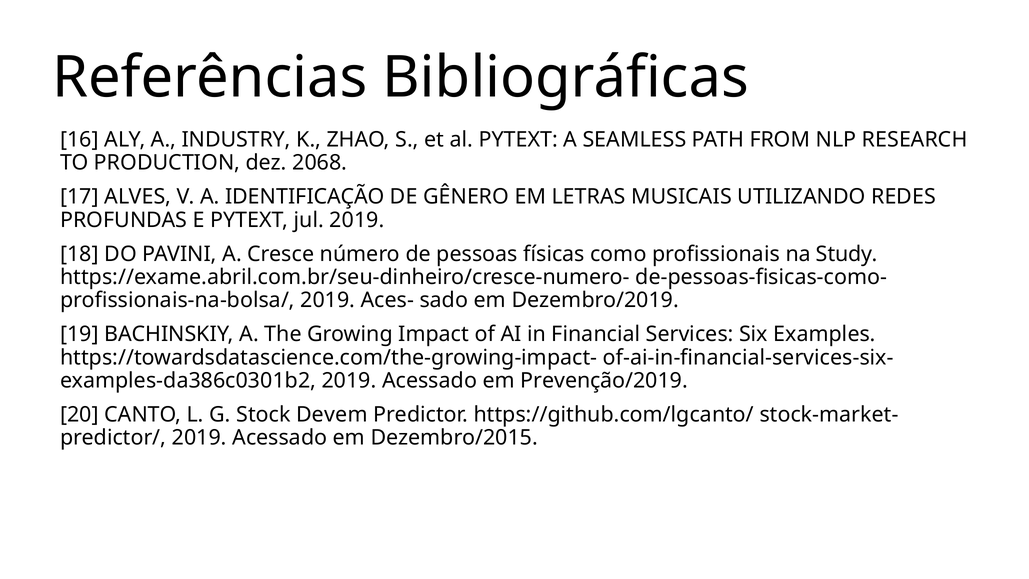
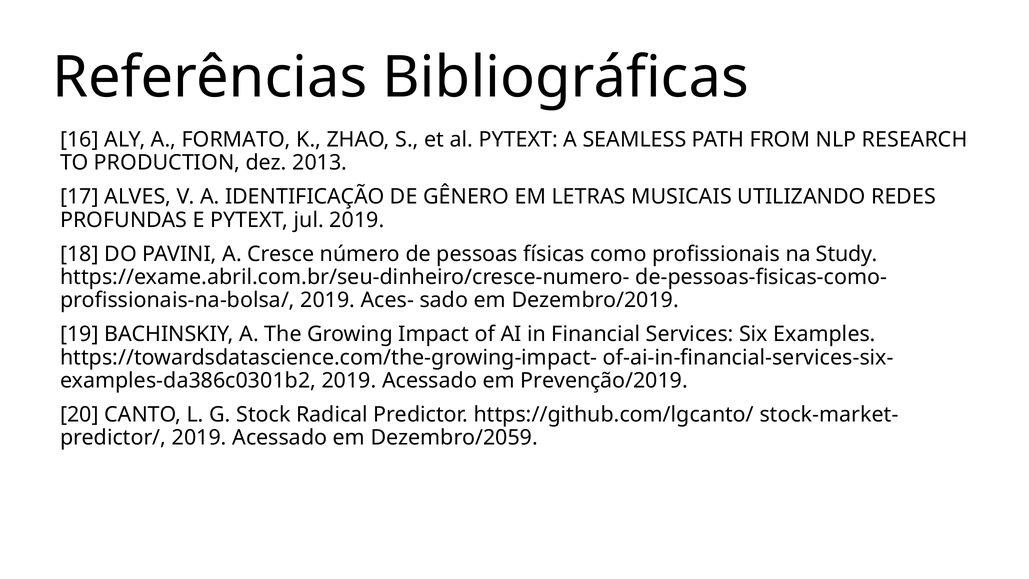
INDUSTRY: INDUSTRY -> FORMATO
2068: 2068 -> 2013
Devem: Devem -> Radical
Dezembro/2015: Dezembro/2015 -> Dezembro/2059
